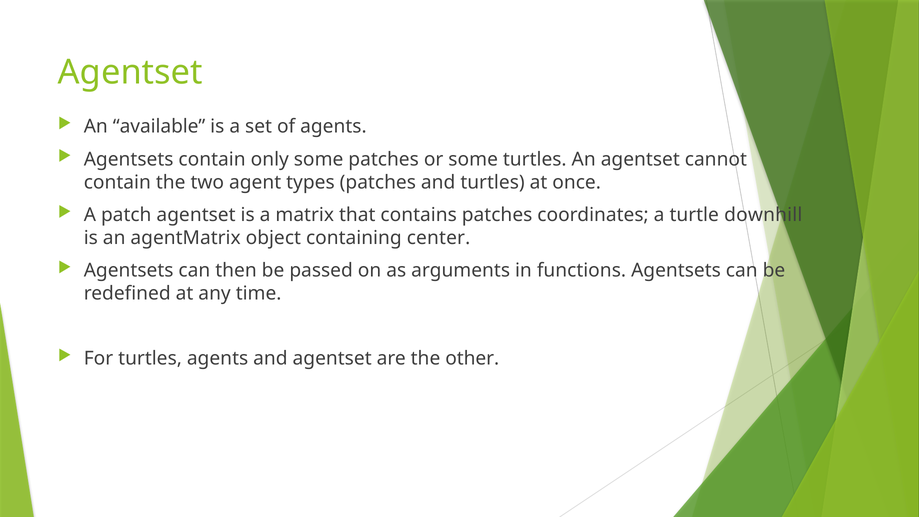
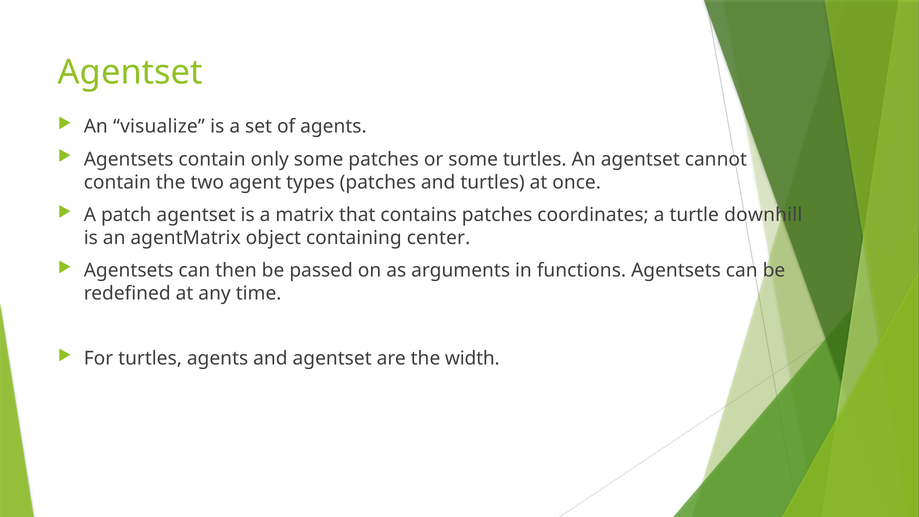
available: available -> visualize
other: other -> width
